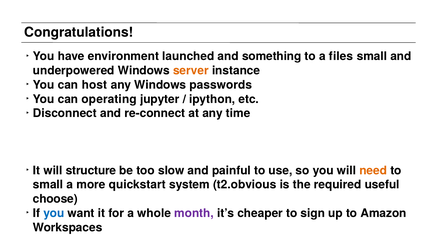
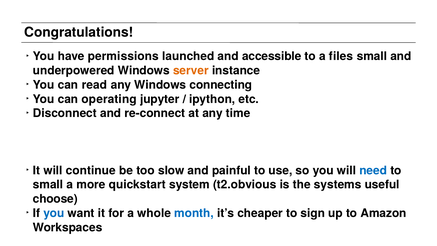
environment: environment -> permissions
something: something -> accessible
host: host -> read
passwords: passwords -> connecting
structure: structure -> continue
need colour: orange -> blue
required: required -> systems
month colour: purple -> blue
